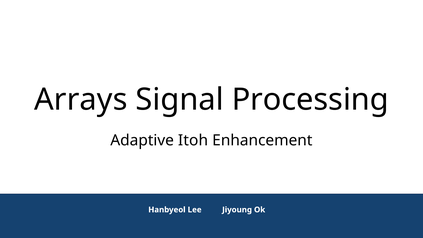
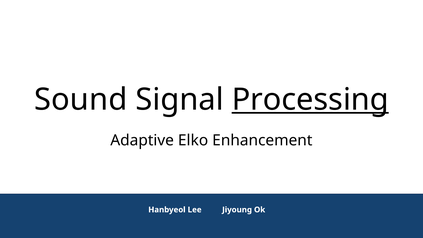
Arrays: Arrays -> Sound
Processing underline: none -> present
Itoh: Itoh -> Elko
